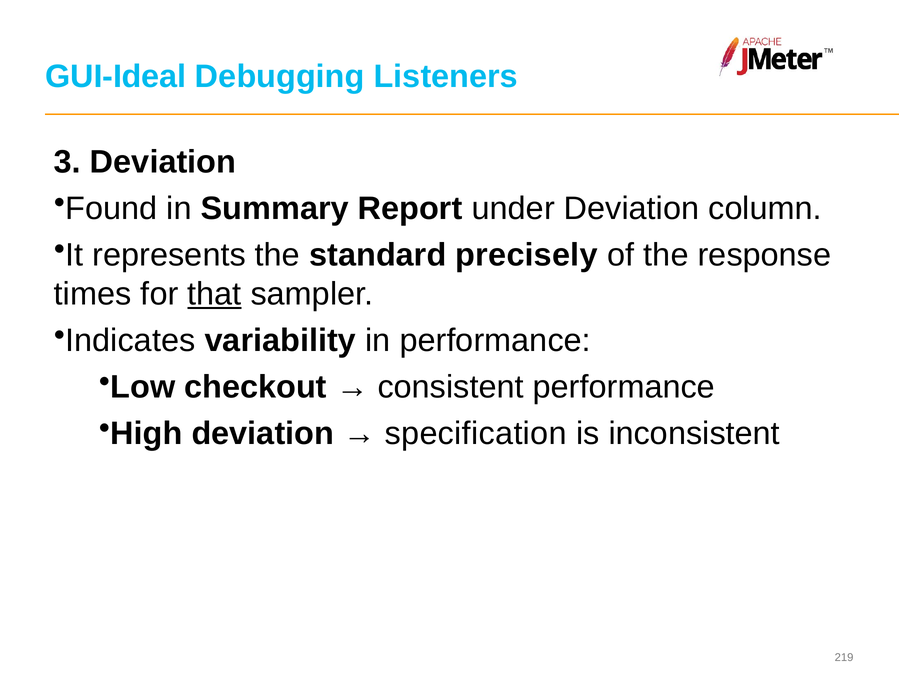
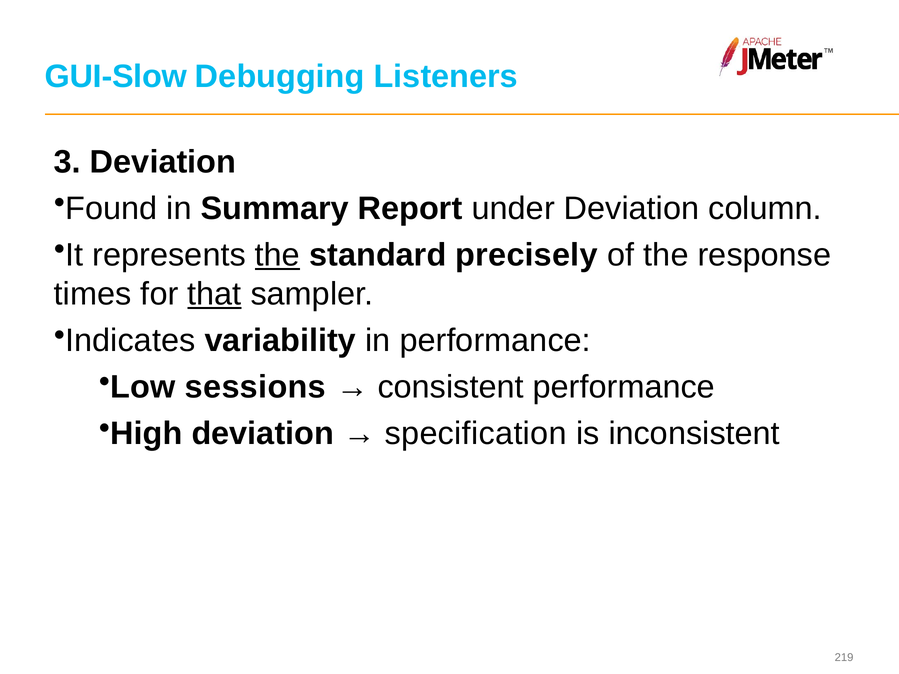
GUI-Ideal: GUI-Ideal -> GUI-Slow
the at (277, 255) underline: none -> present
checkout: checkout -> sessions
